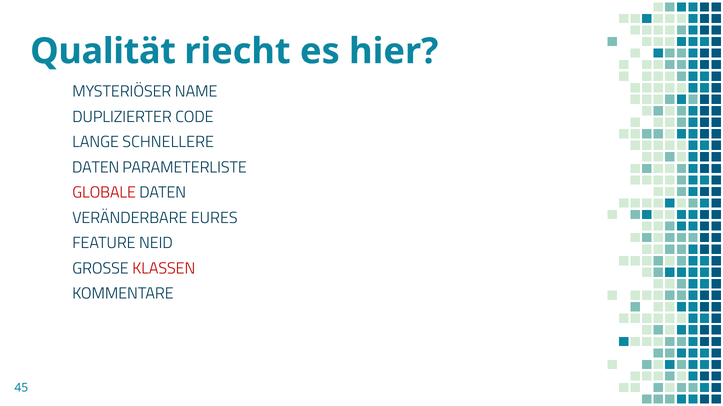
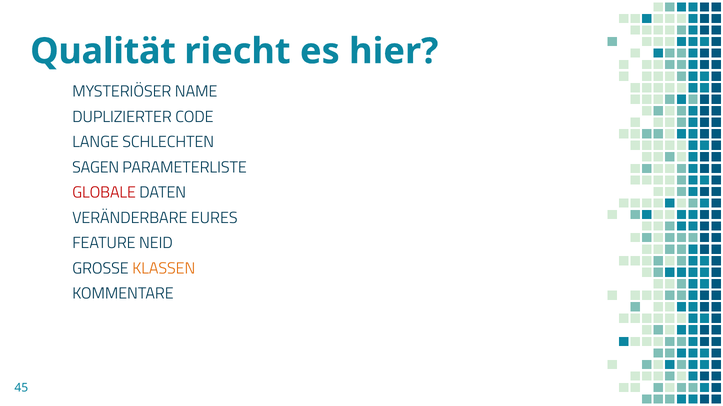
SCHNELLERE: SCHNELLERE -> SCHLECHTEN
DATEN at (96, 168): DATEN -> SAGEN
KLASSEN colour: red -> orange
